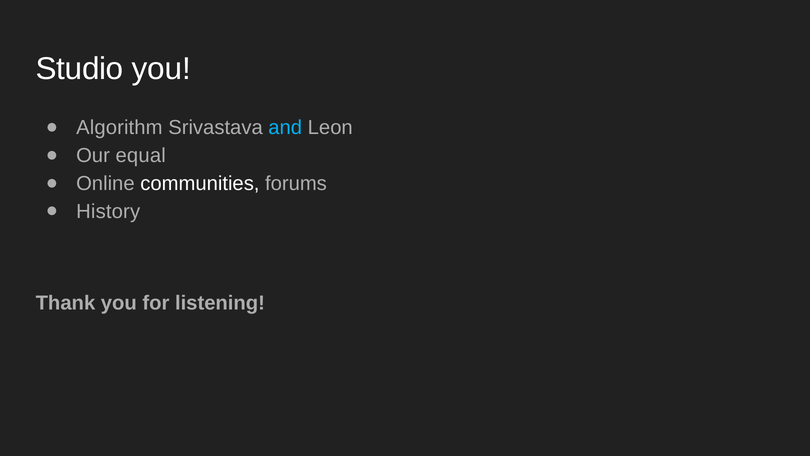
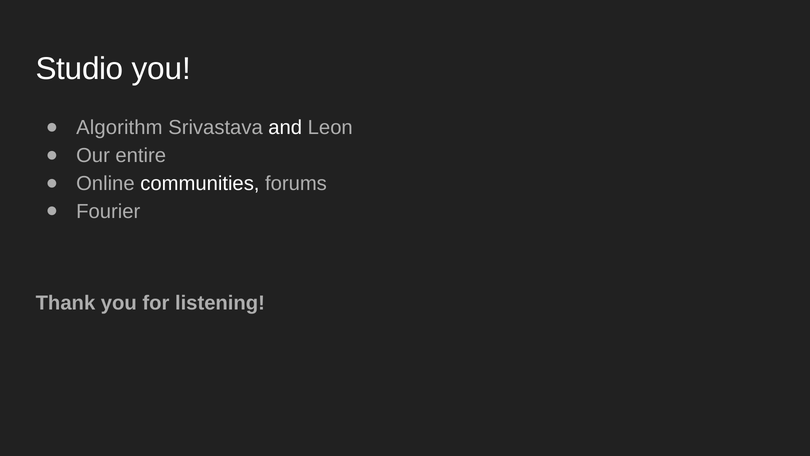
and colour: light blue -> white
equal: equal -> entire
History: History -> Fourier
